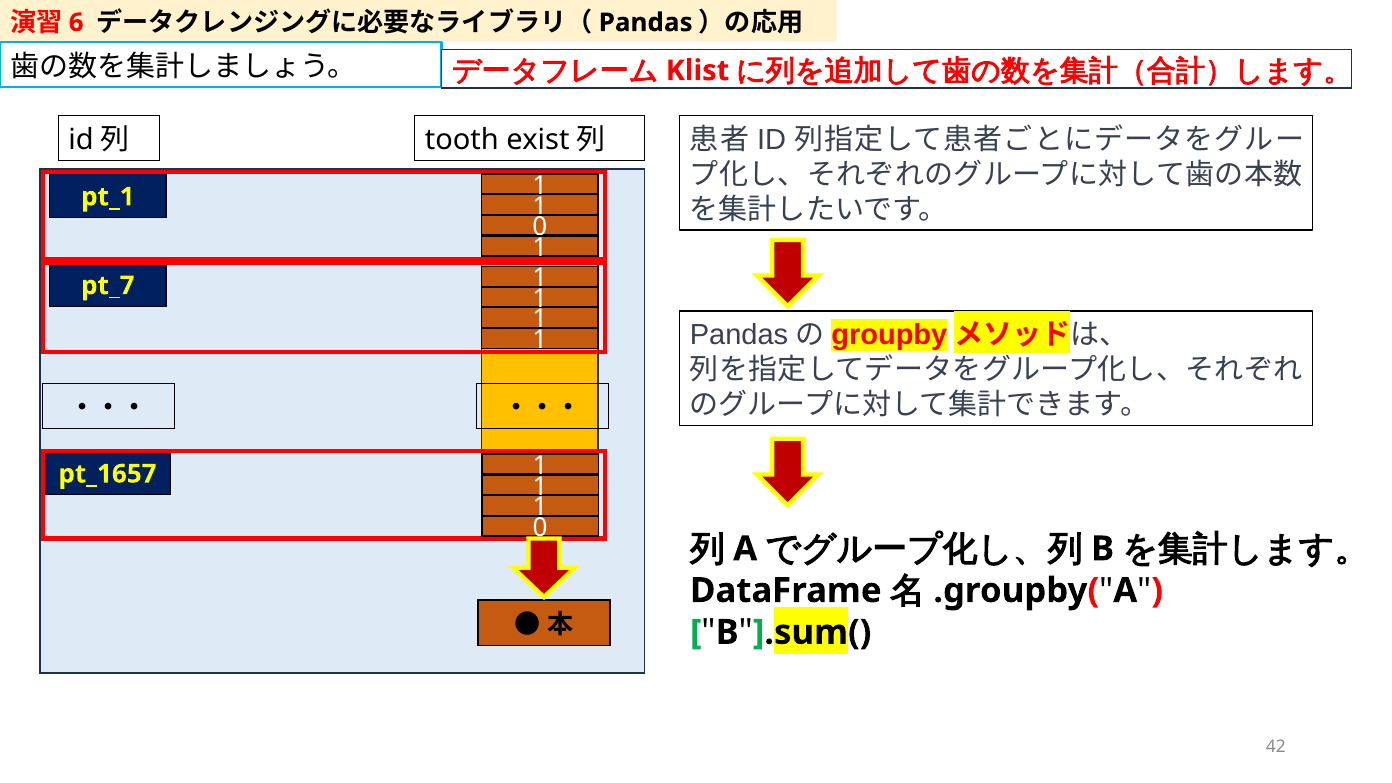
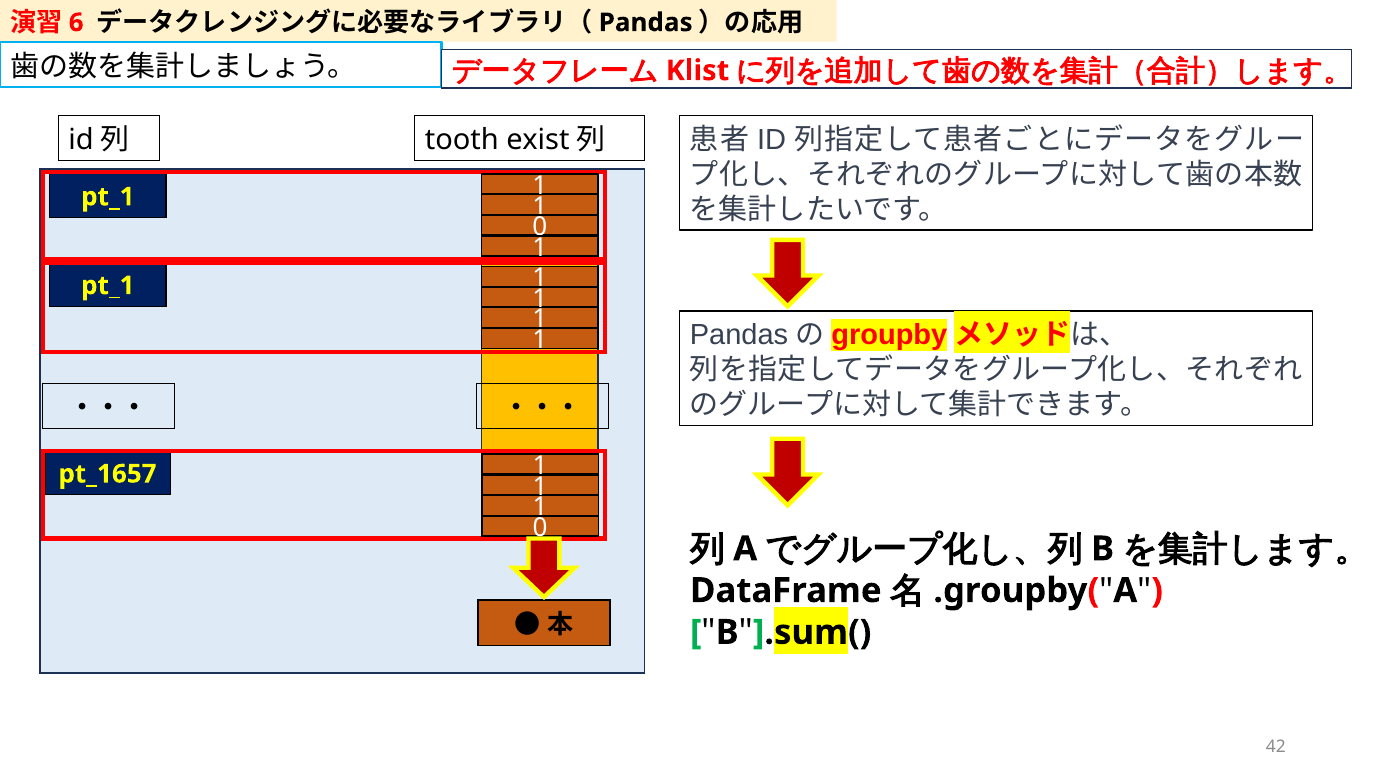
pt_7 at (108, 286): pt_7 -> pt_1
